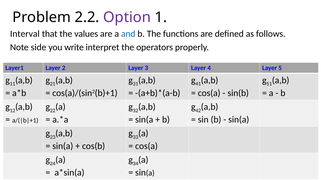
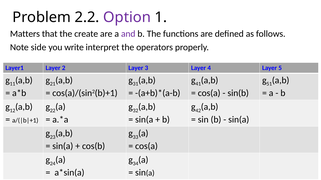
Interval: Interval -> Matters
values: values -> create
and colour: blue -> purple
